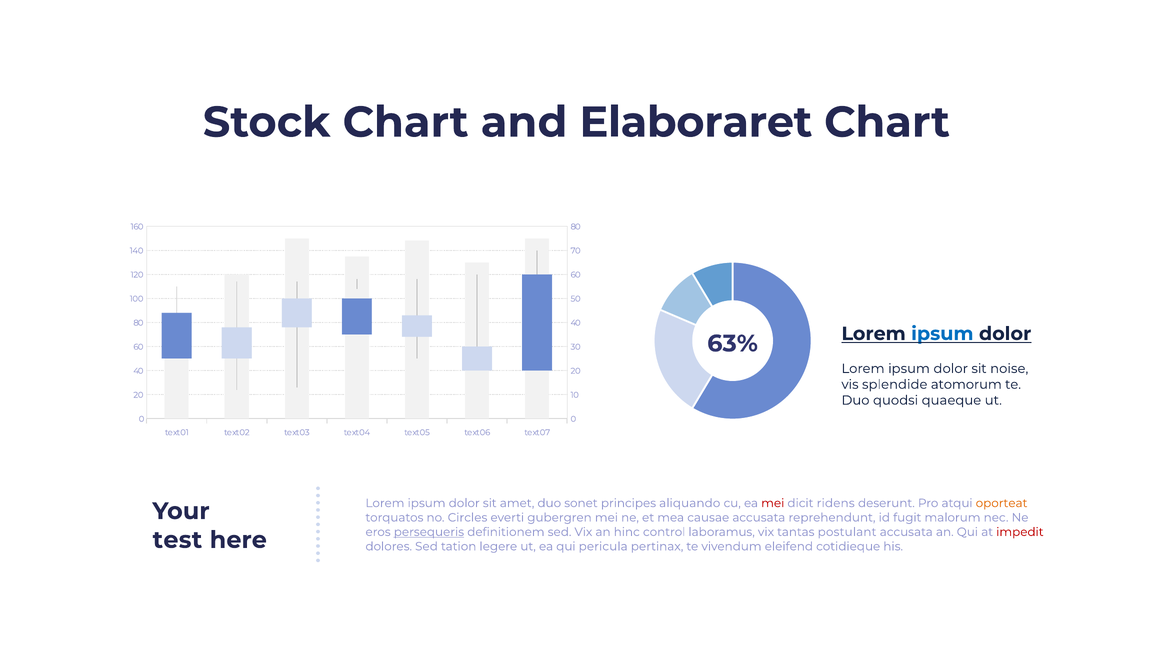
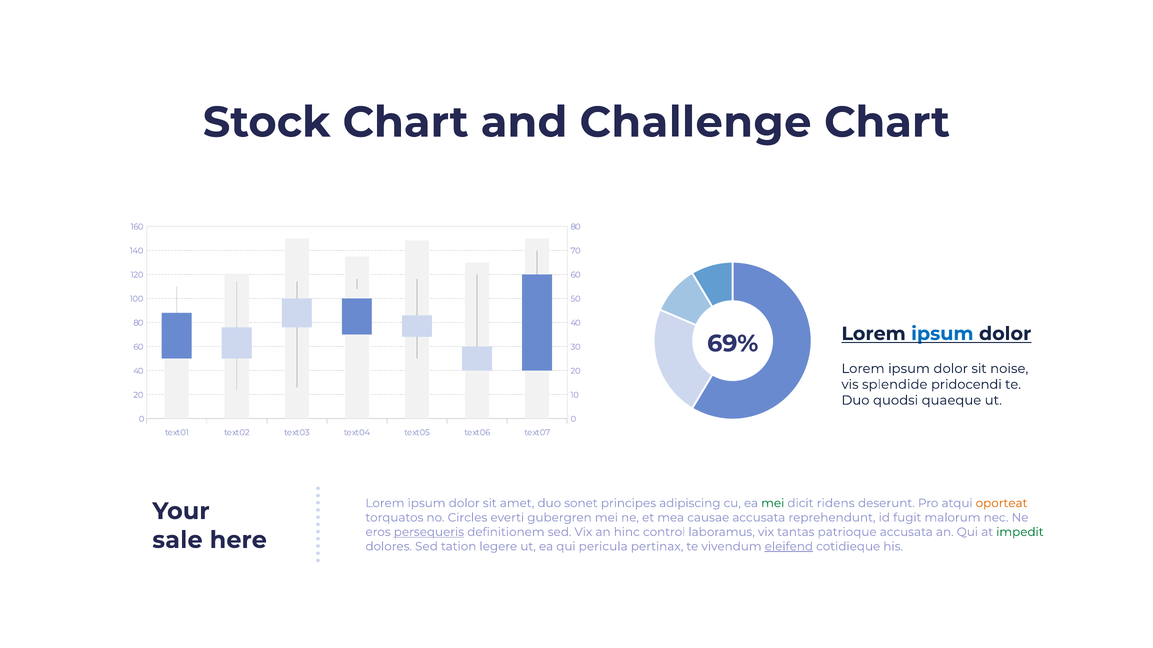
Elaboraret: Elaboraret -> Challenge
63%: 63% -> 69%
atomorum: atomorum -> pridocendi
aliquando: aliquando -> adipiscing
mei at (773, 504) colour: red -> green
postulant: postulant -> patrioque
impedit colour: red -> green
test: test -> sale
eleifend underline: none -> present
